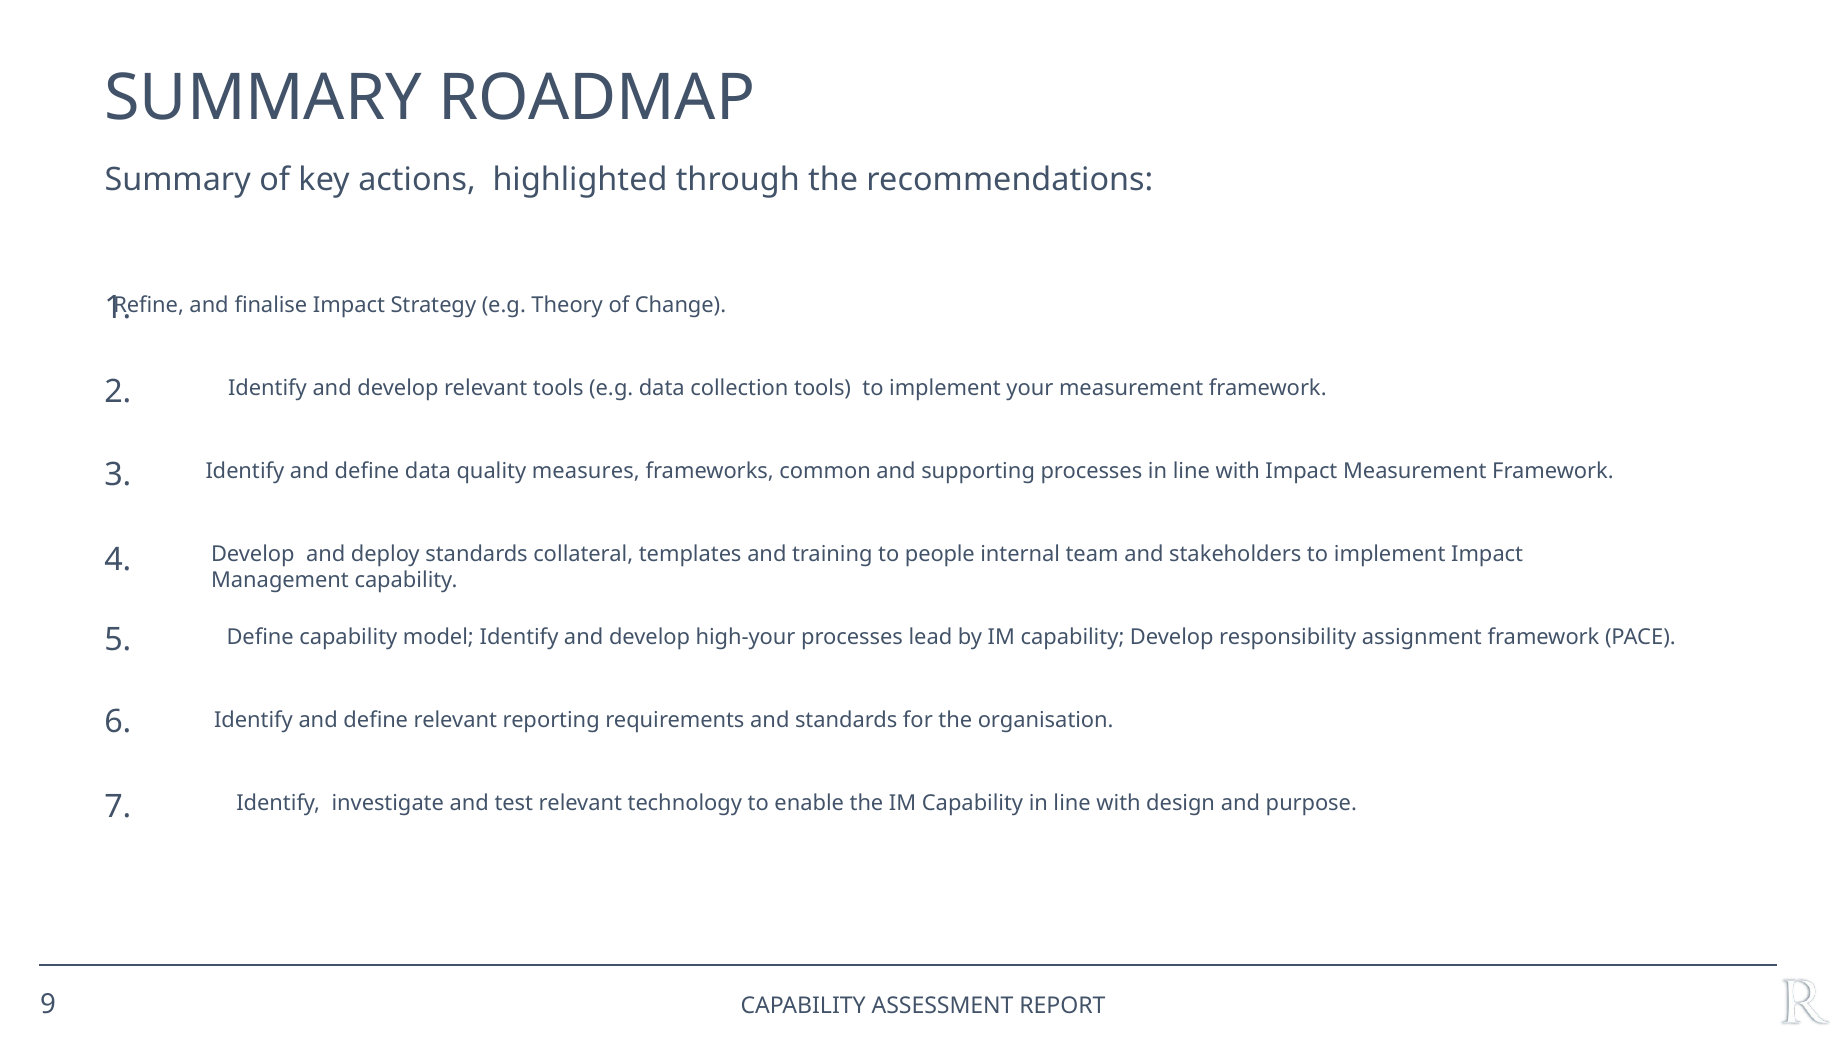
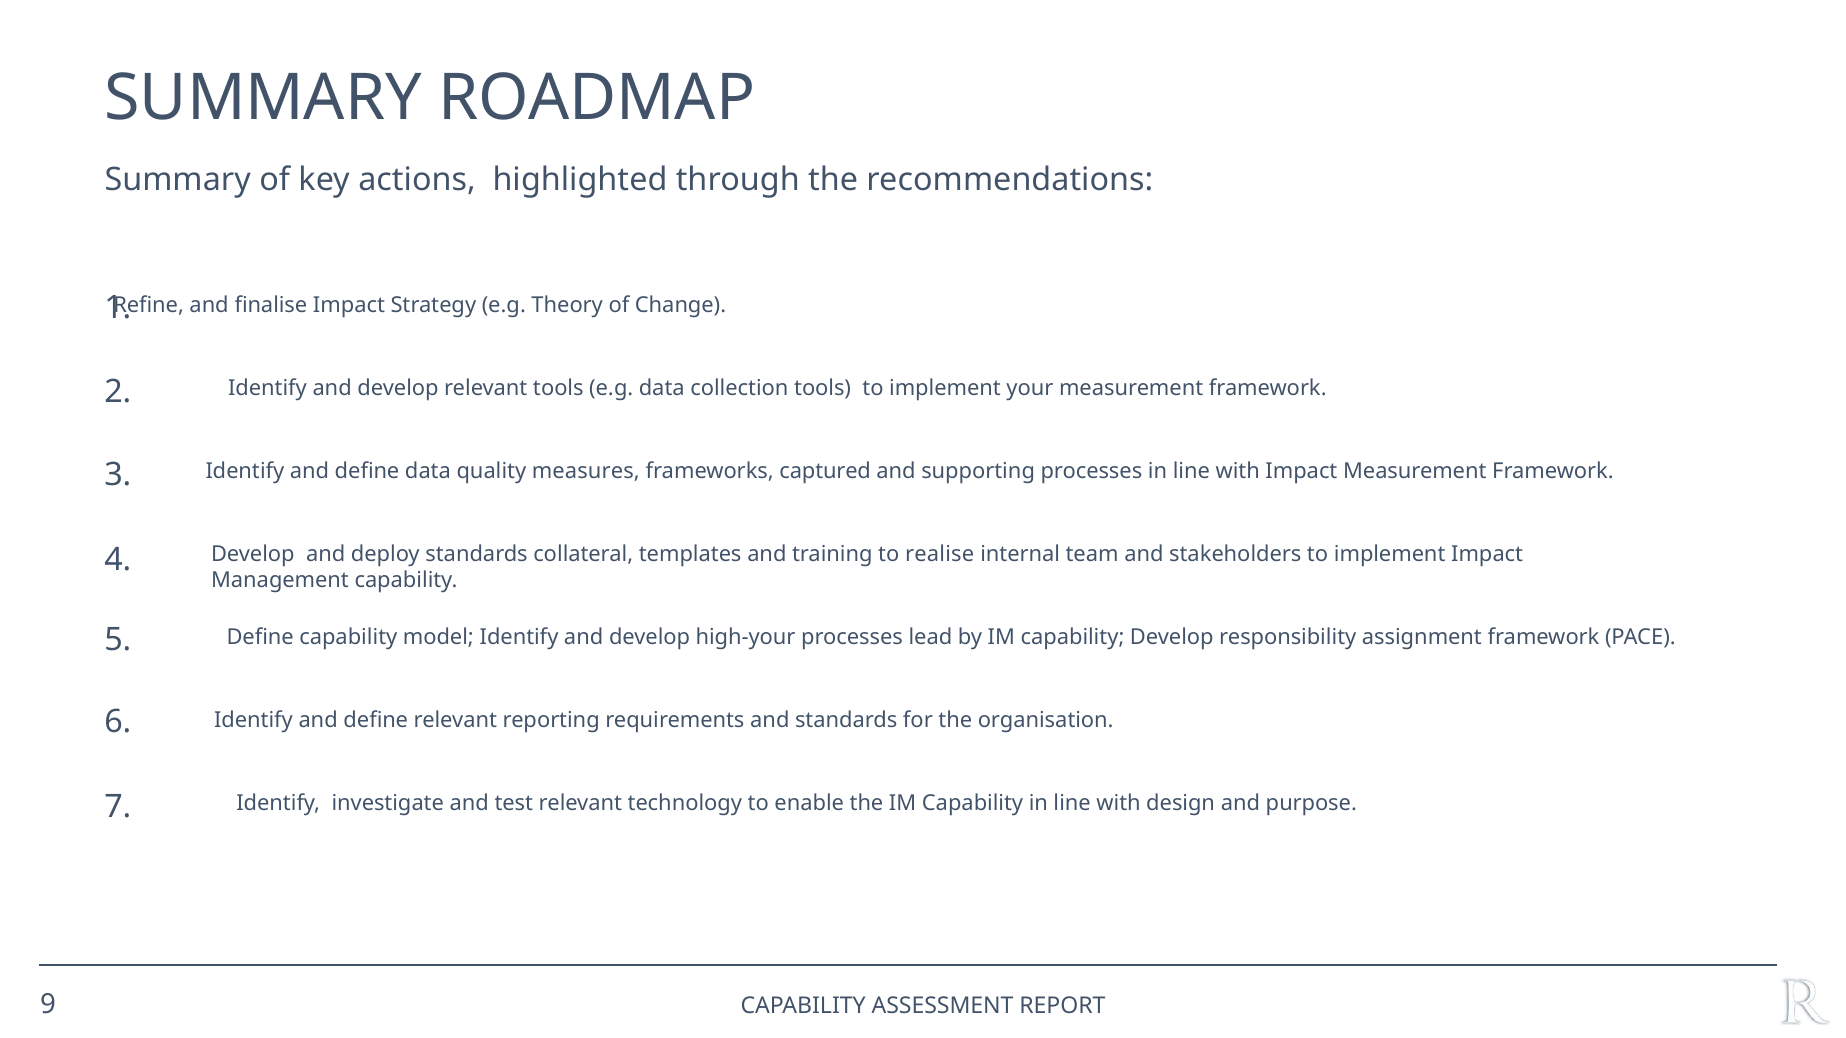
common: common -> captured
people: people -> realise
